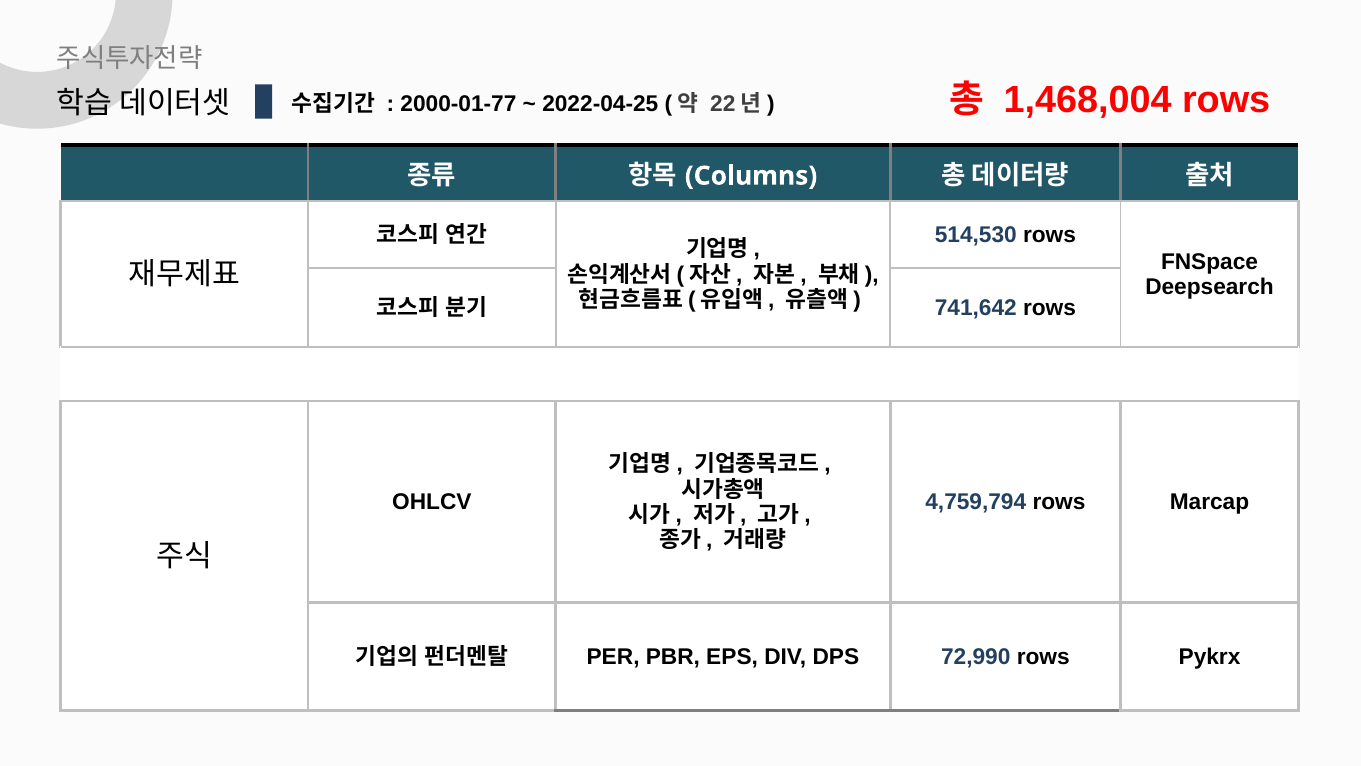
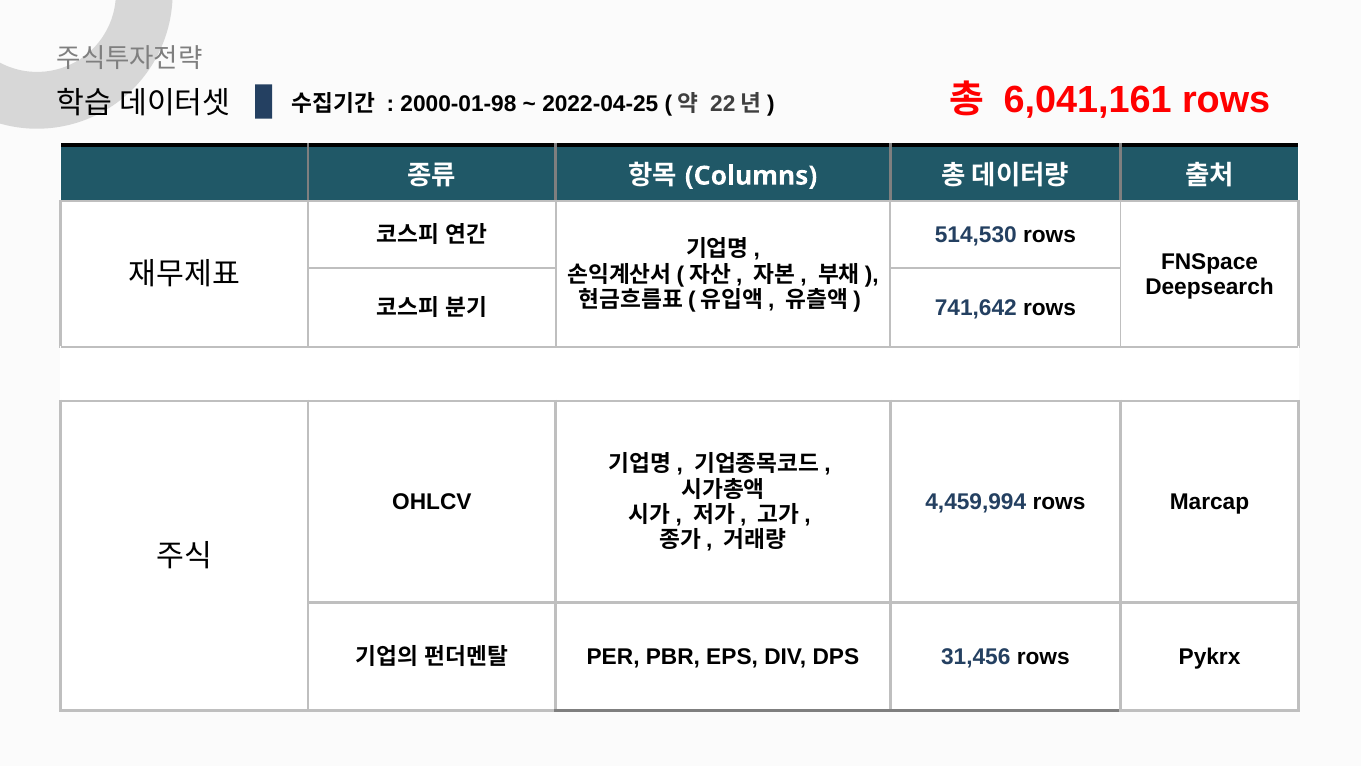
2000-01-77: 2000-01-77 -> 2000-01-98
1,468,004: 1,468,004 -> 6,041,161
4,759,794: 4,759,794 -> 4,459,994
72,990: 72,990 -> 31,456
